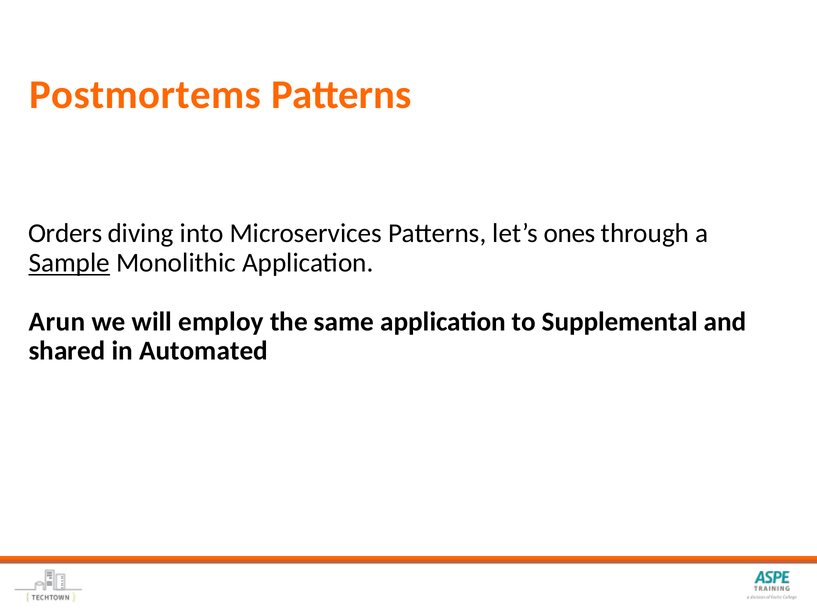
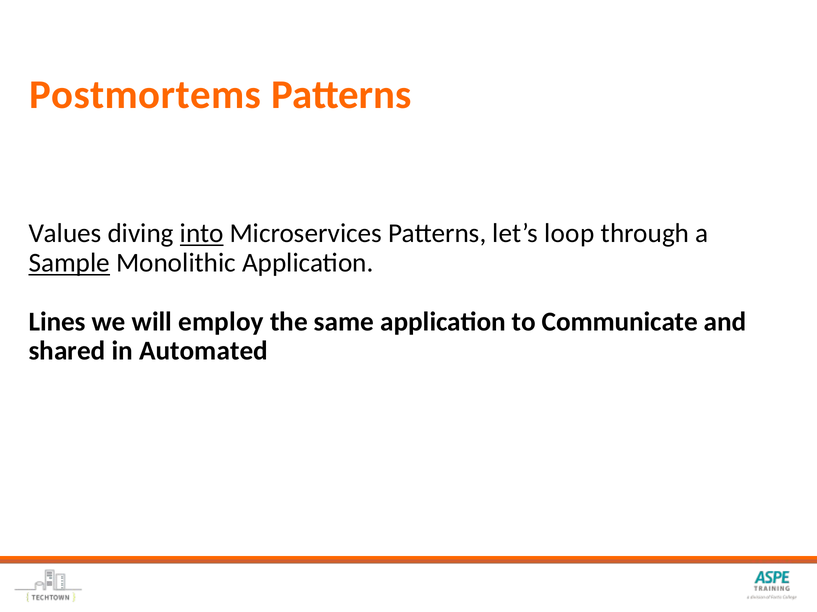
Orders: Orders -> Values
into underline: none -> present
ones: ones -> loop
Arun: Arun -> Lines
Supplemental: Supplemental -> Communicate
